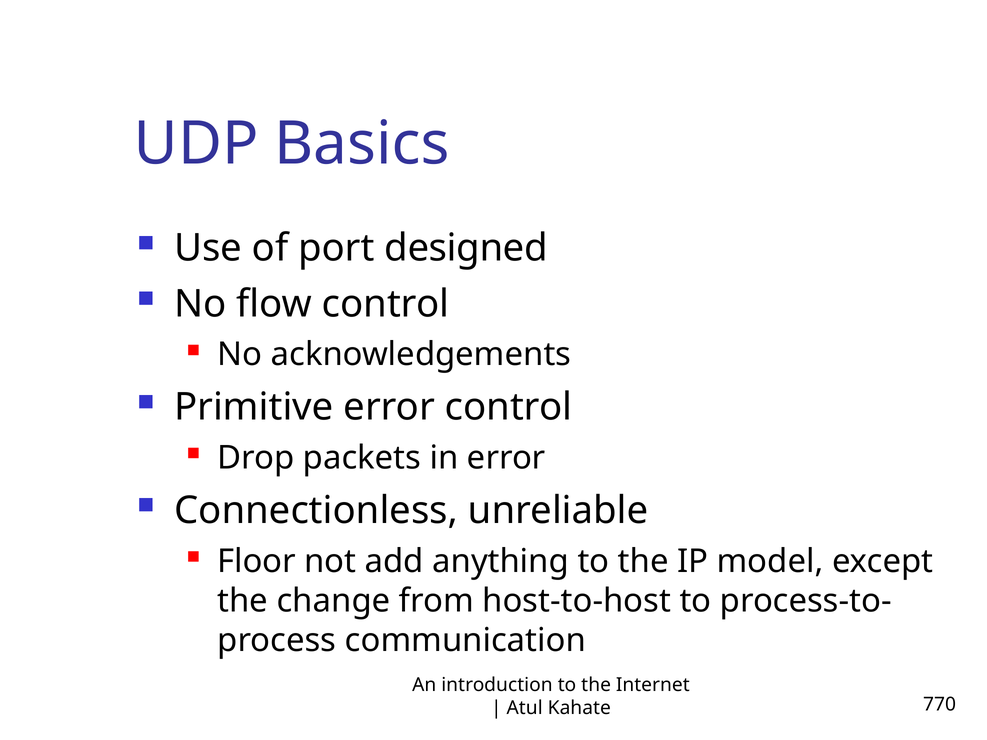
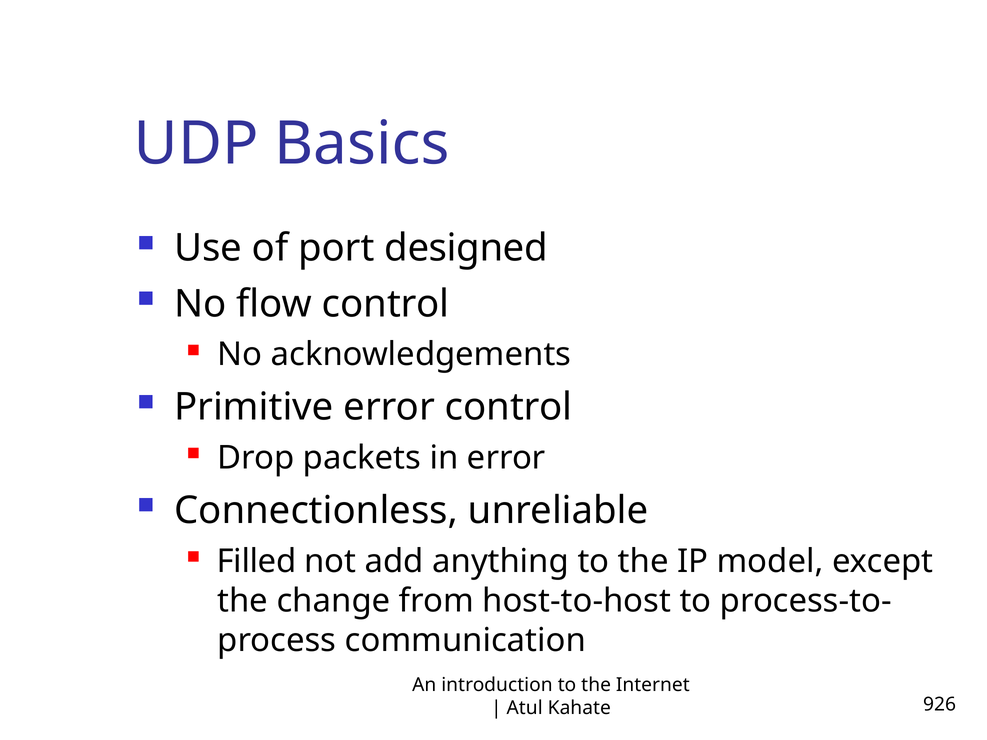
Floor: Floor -> Filled
770: 770 -> 926
